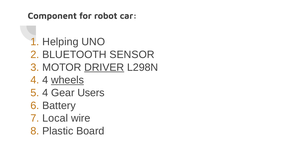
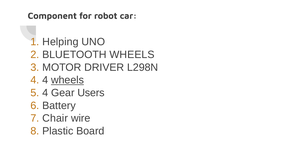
BLUETOOTH SENSOR: SENSOR -> WHEELS
DRIVER underline: present -> none
Local: Local -> Chair
